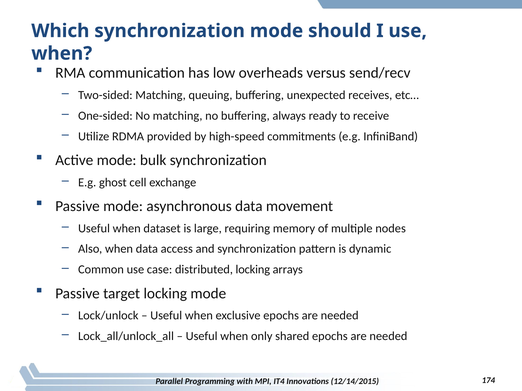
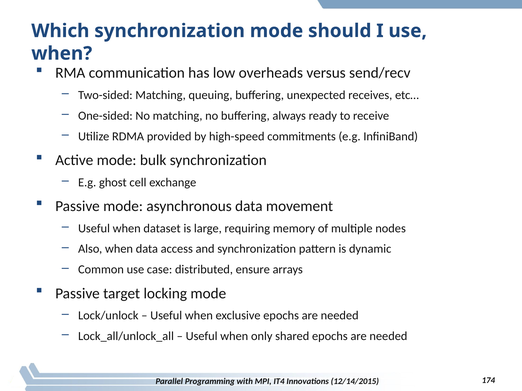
distributed locking: locking -> ensure
